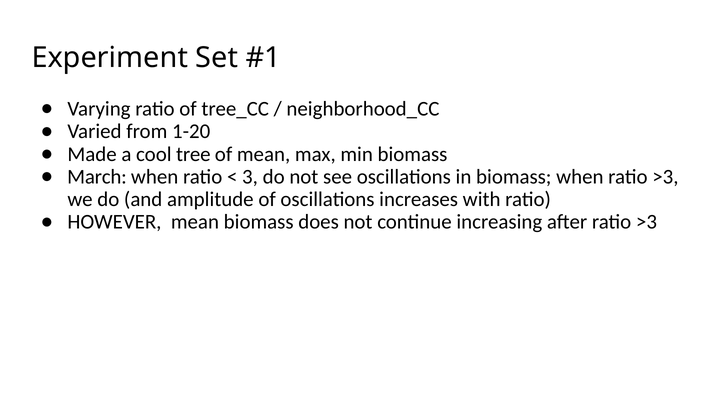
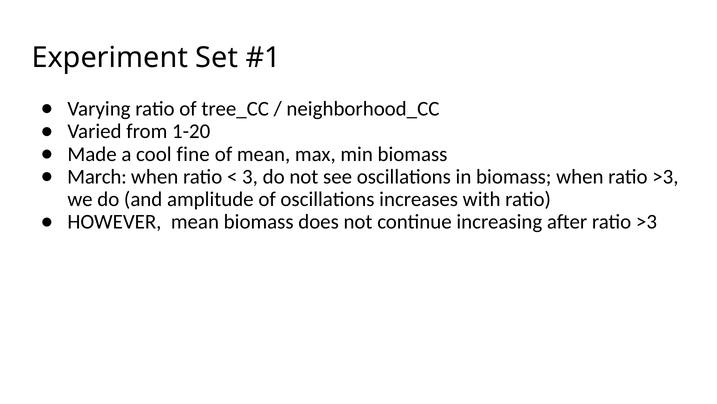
tree: tree -> fine
